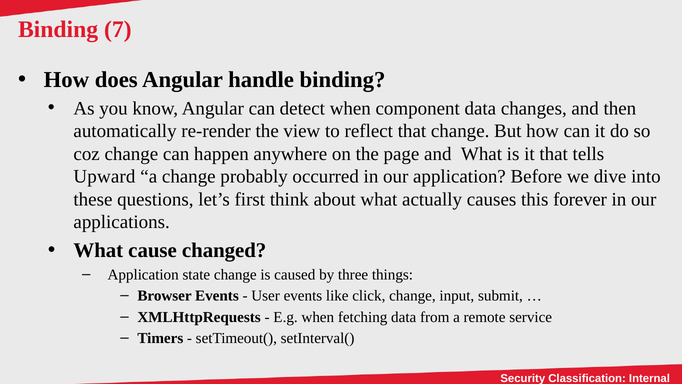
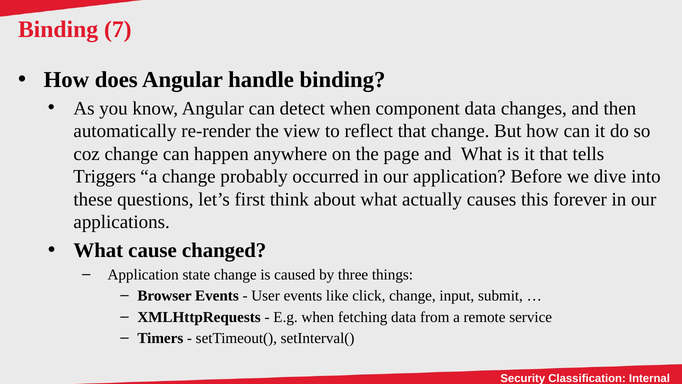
Upward: Upward -> Triggers
